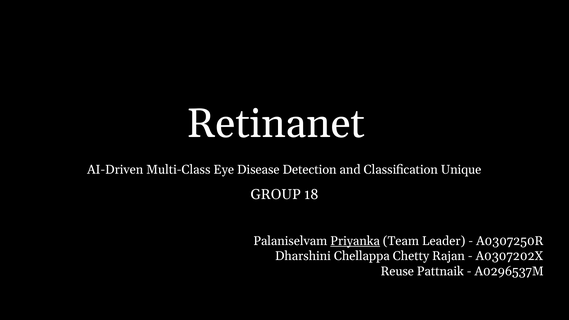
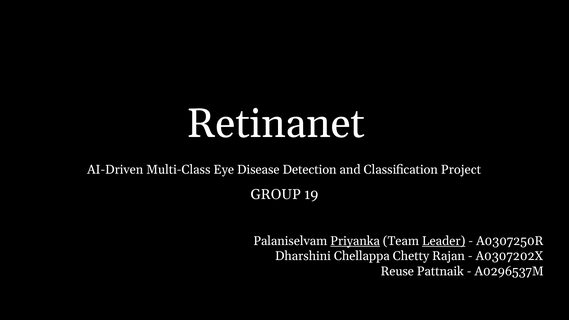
Unique: Unique -> Project
18: 18 -> 19
Leader underline: none -> present
